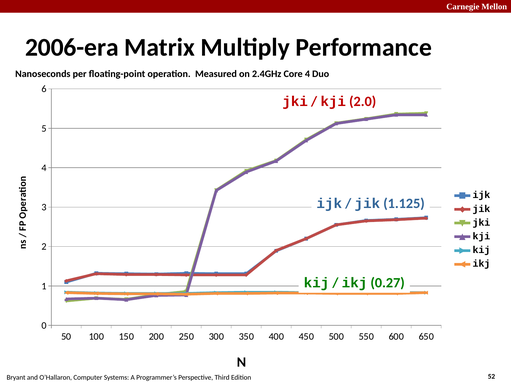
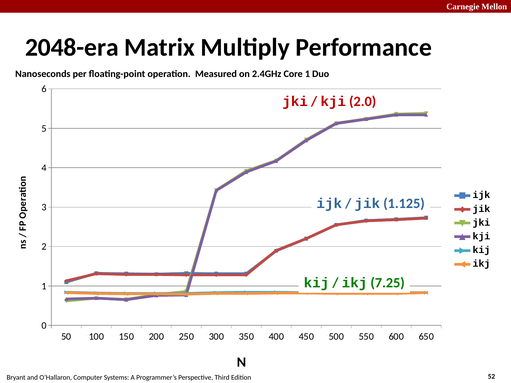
2006-era: 2006-era -> 2048-era
Core 4: 4 -> 1
0.27: 0.27 -> 7.25
